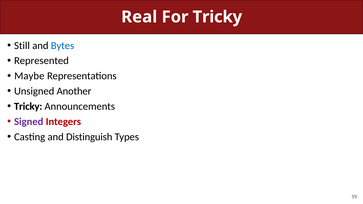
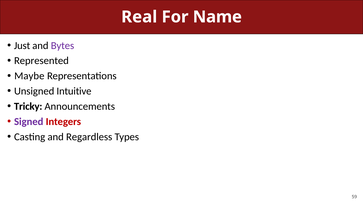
For Tricky: Tricky -> Name
Still: Still -> Just
Bytes colour: blue -> purple
Another: Another -> Intuitive
Distinguish: Distinguish -> Regardless
